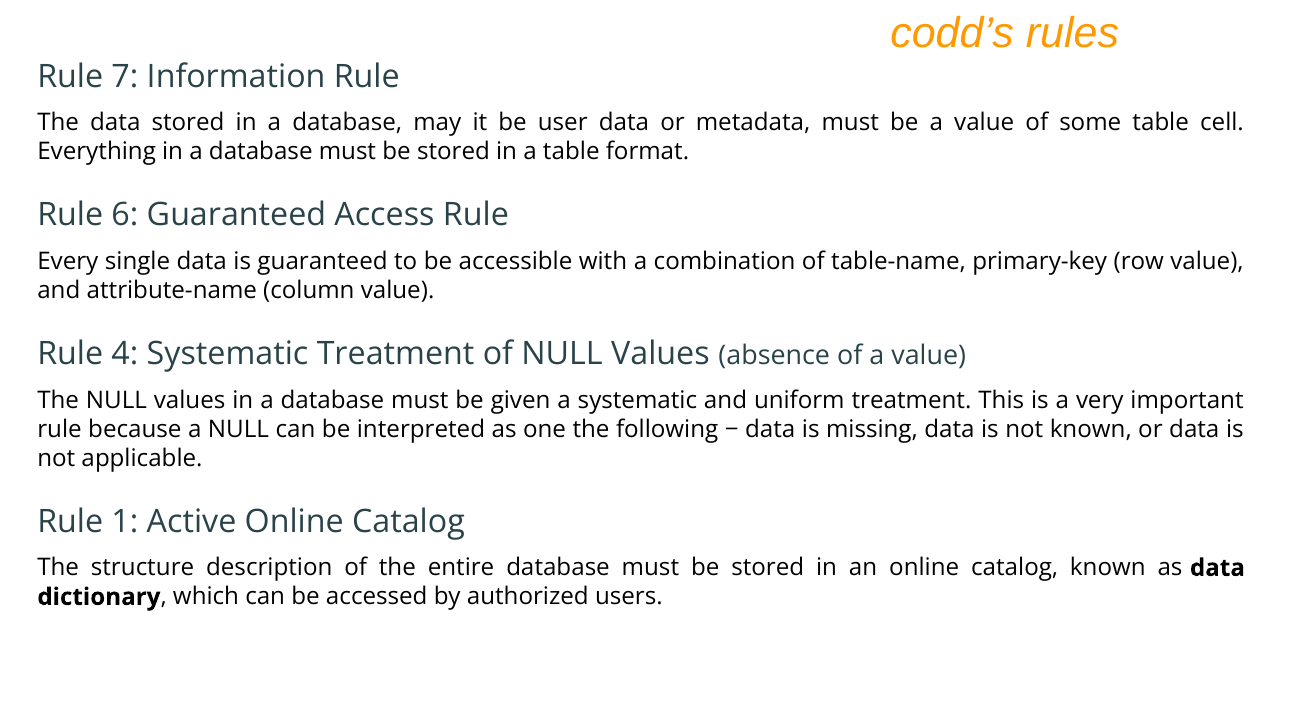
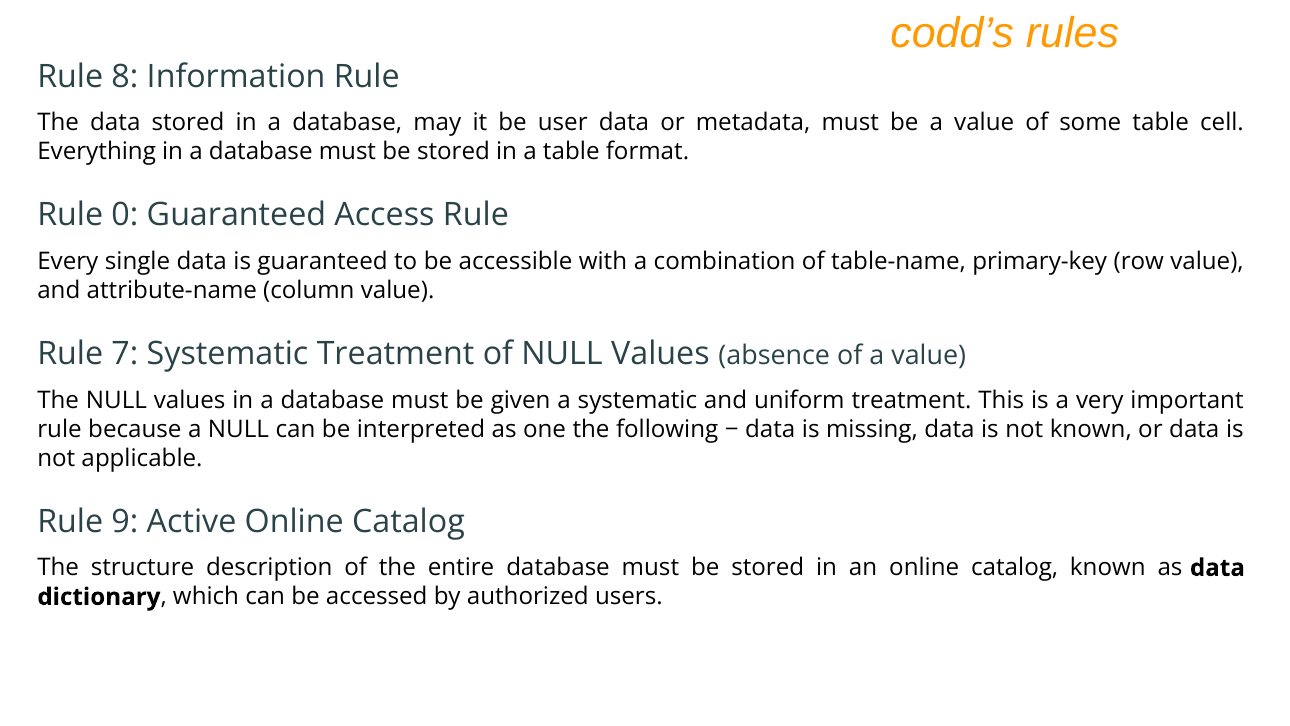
7: 7 -> 8
6: 6 -> 0
4: 4 -> 7
1: 1 -> 9
